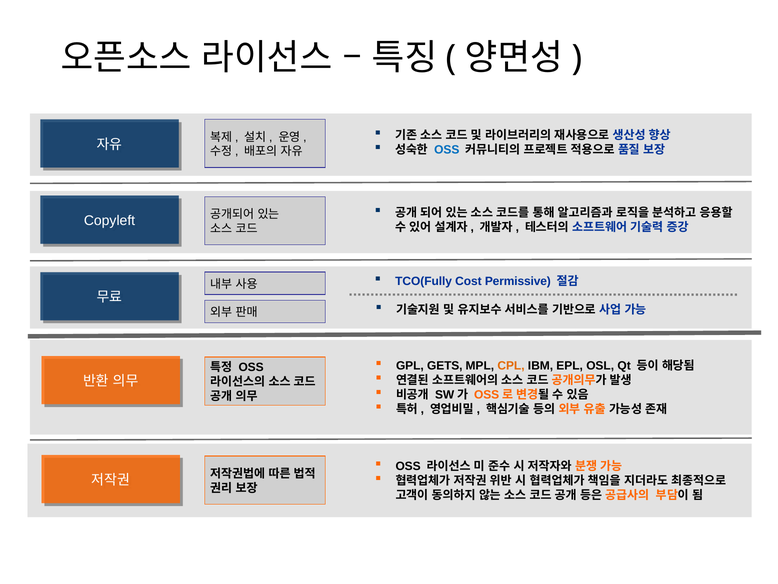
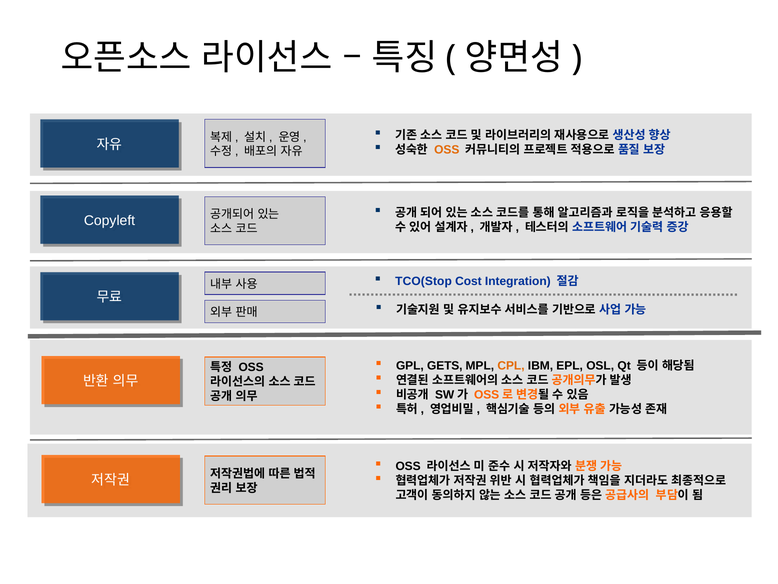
OSS at (447, 150) colour: blue -> orange
TCO(Fully: TCO(Fully -> TCO(Stop
Permissive: Permissive -> Integration
